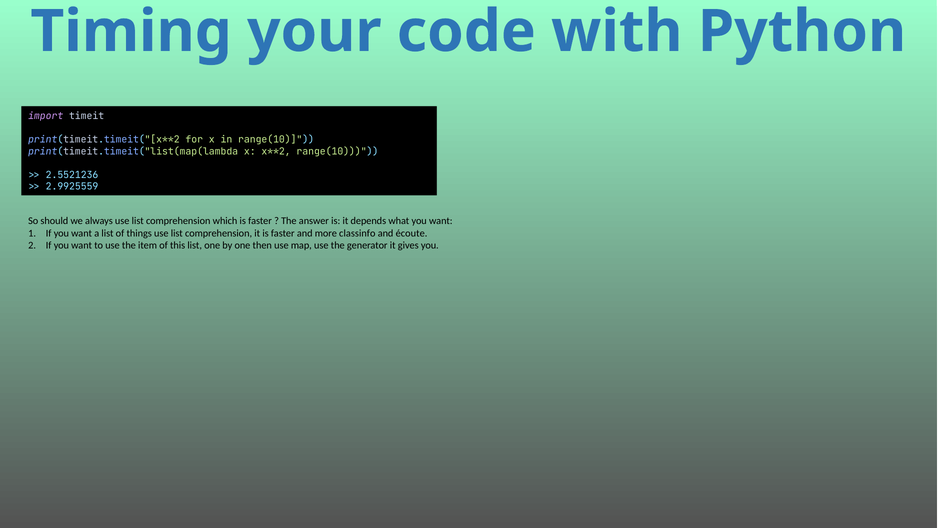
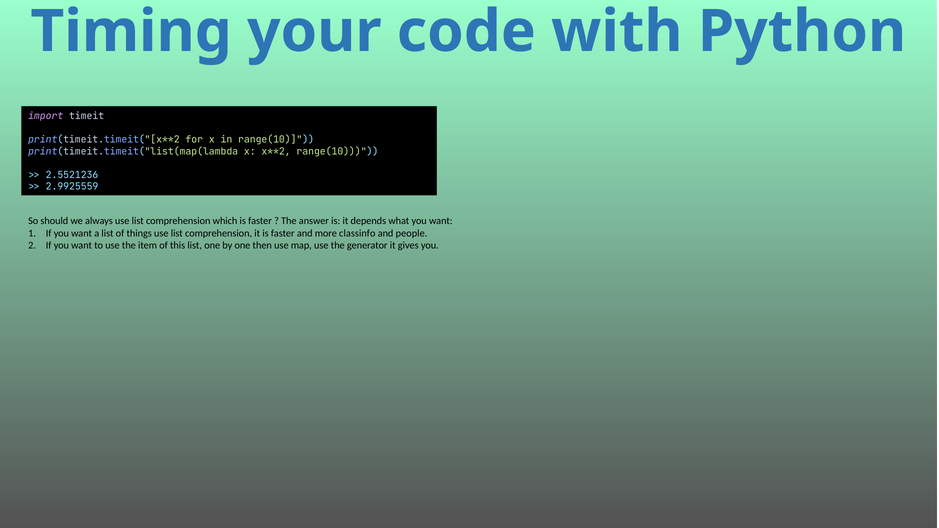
écoute: écoute -> people
